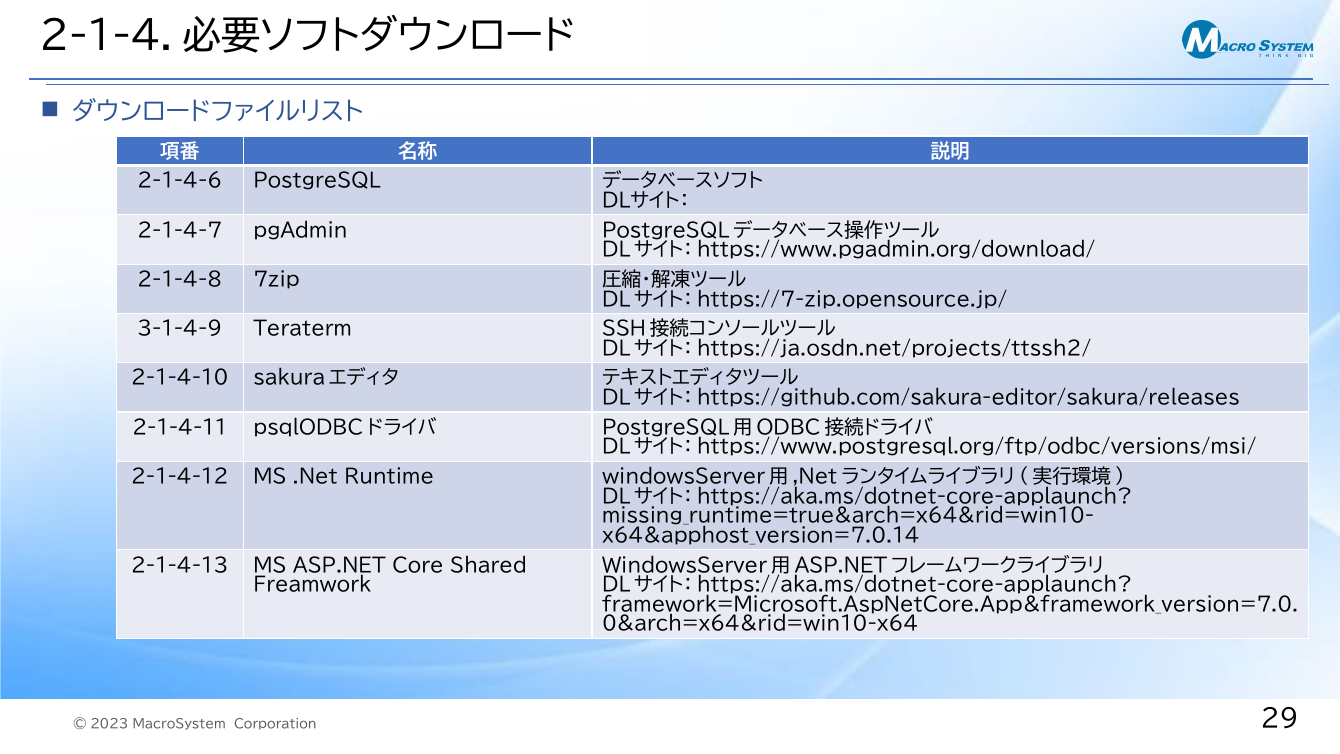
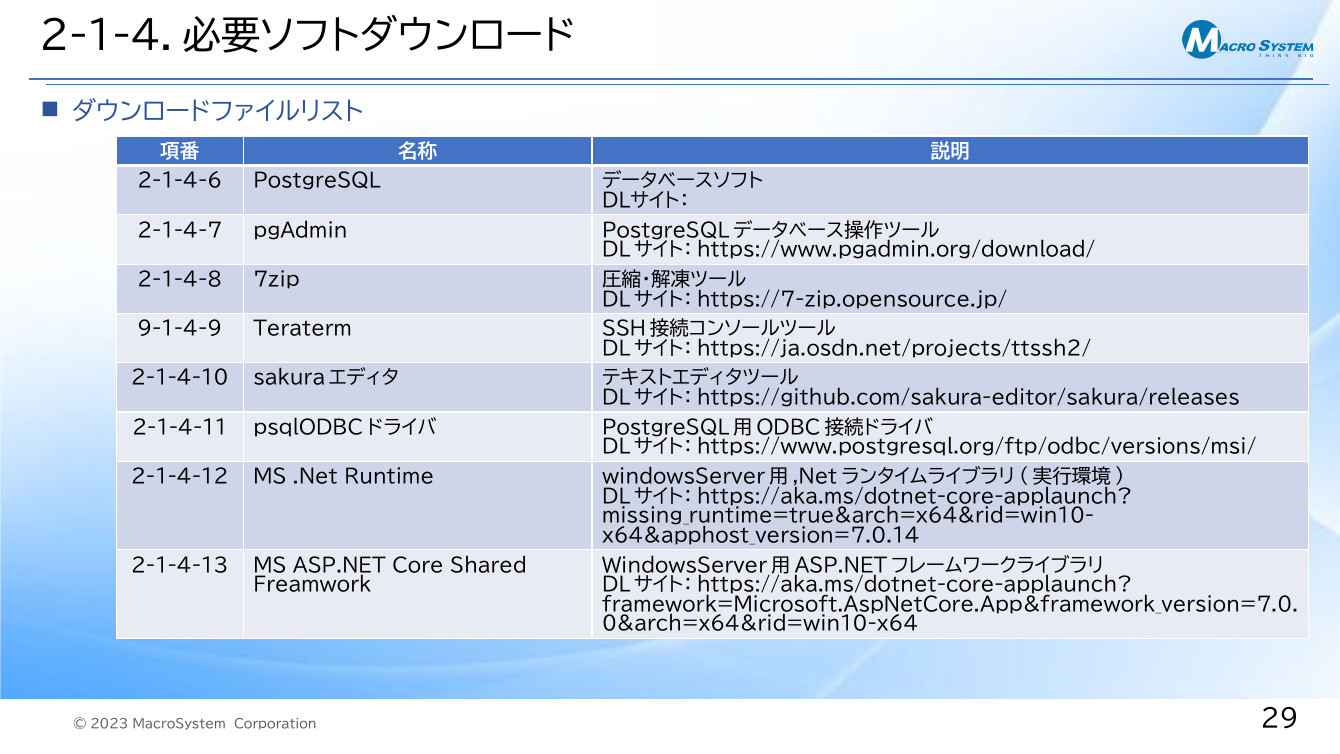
3-1-4-9: 3-1-4-9 -> 9-1-4-9
